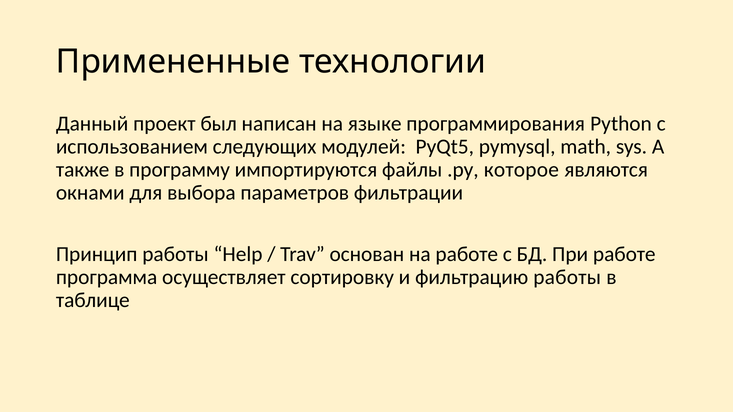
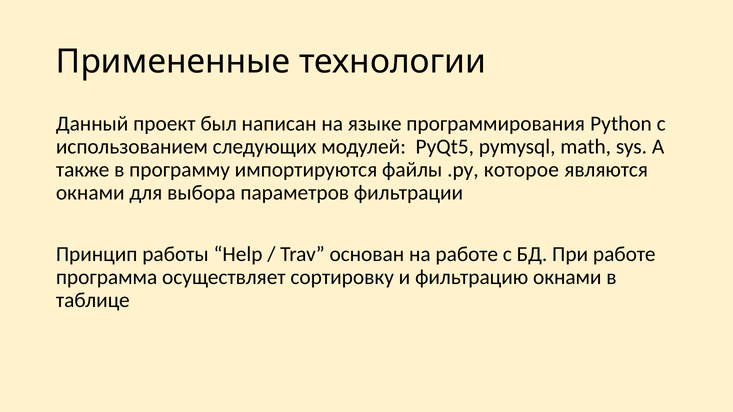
фильтрацию работы: работы -> окнами
